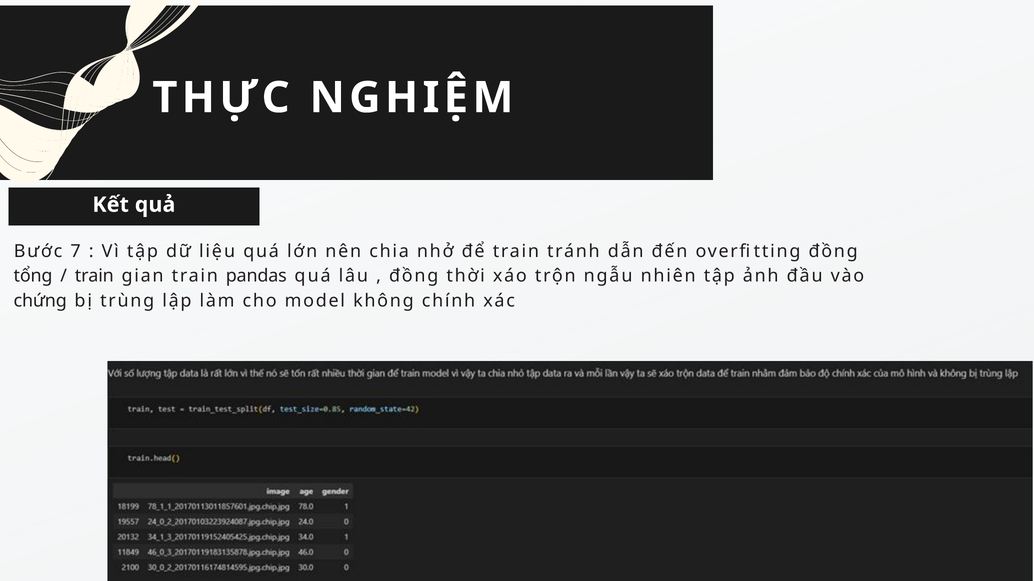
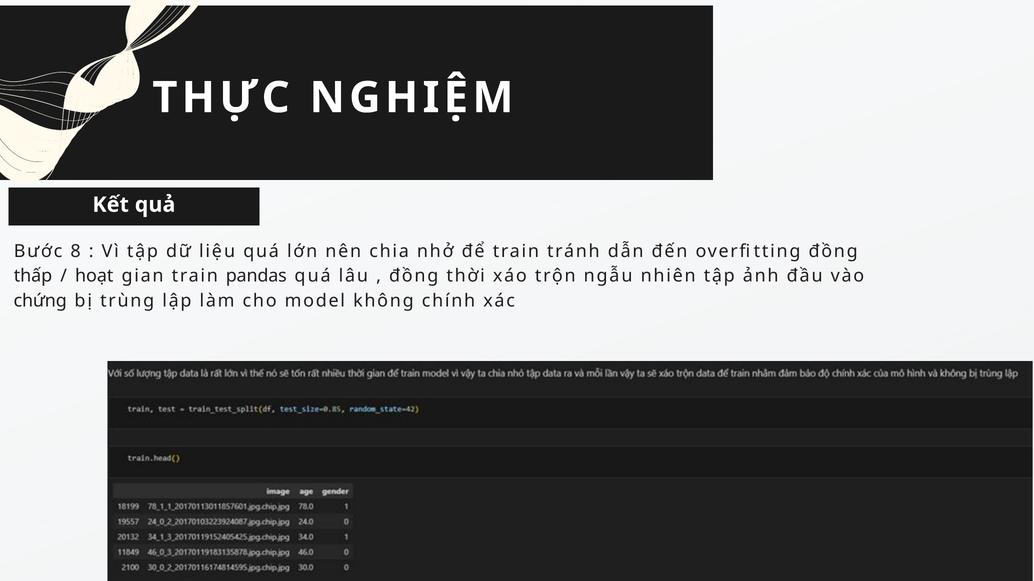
7: 7 -> 8
tổng: tổng -> thấp
train at (94, 276): train -> hoạt
